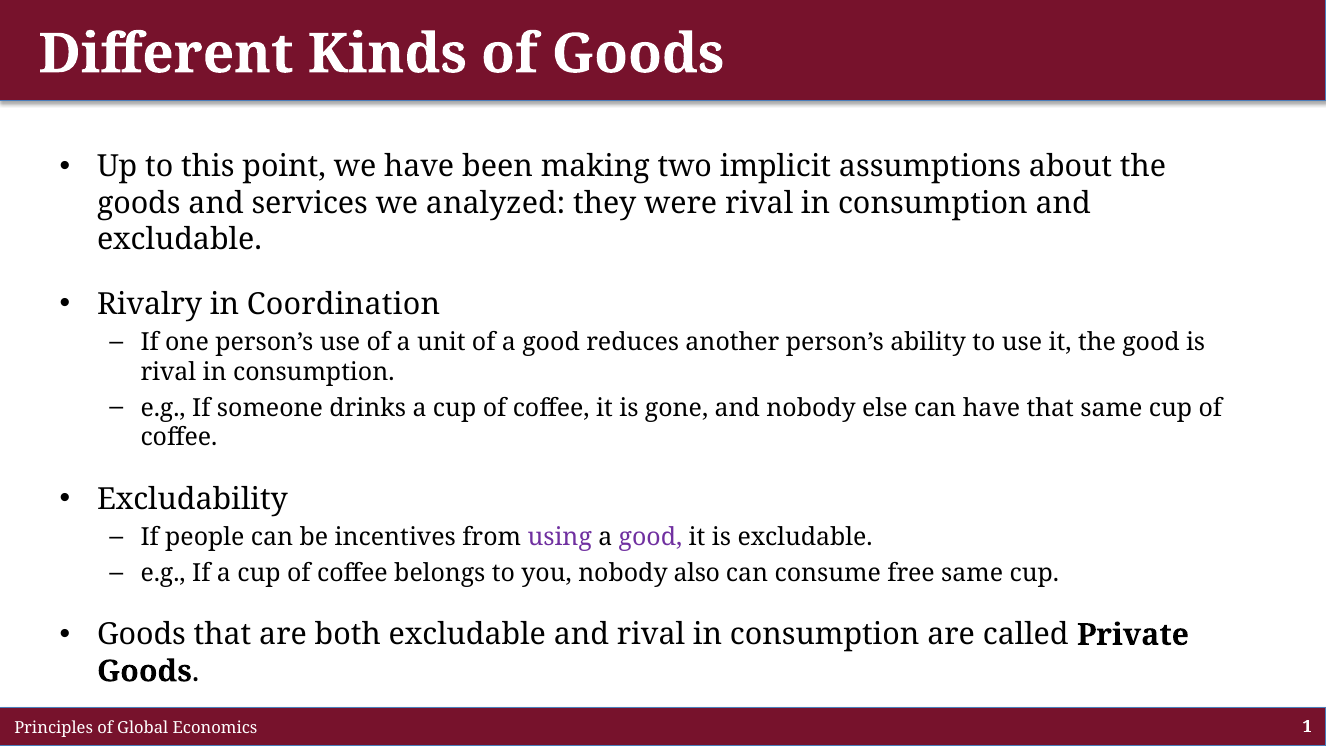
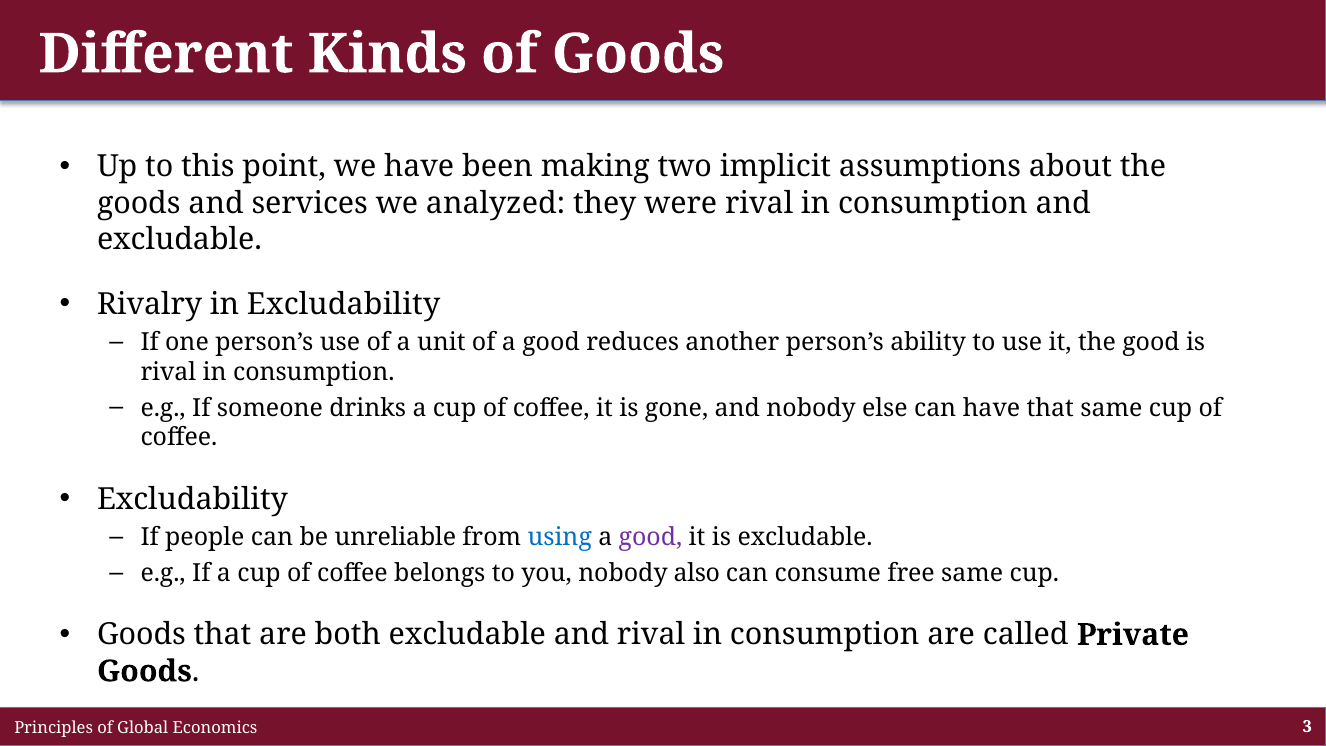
in Coordination: Coordination -> Excludability
incentives: incentives -> unreliable
using colour: purple -> blue
1: 1 -> 3
